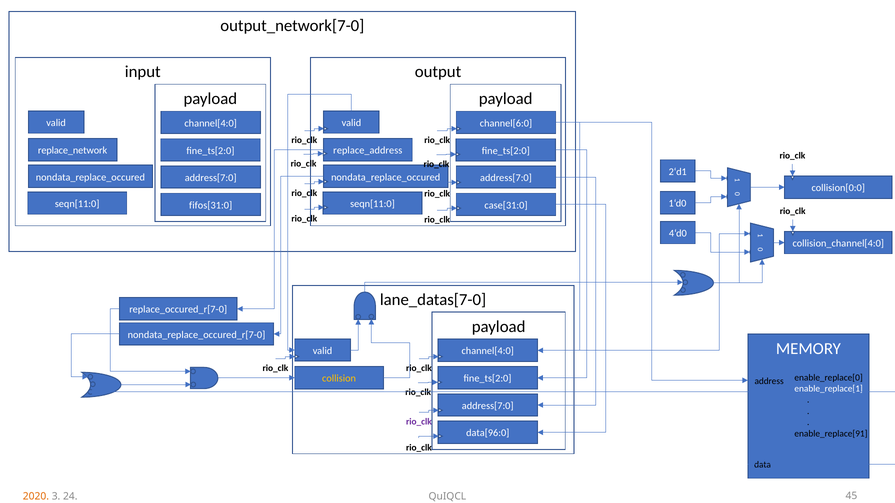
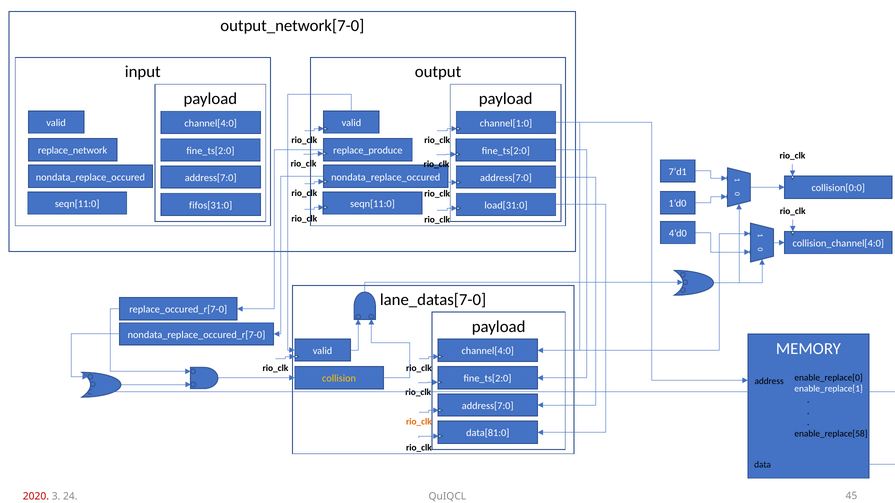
channel[6:0: channel[6:0 -> channel[1:0
replace_address: replace_address -> replace_produce
2‘d1: 2‘d1 -> 7‘d1
case[31:0: case[31:0 -> load[31:0
rio_clk at (419, 422) colour: purple -> orange
data[96:0: data[96:0 -> data[81:0
enable_replace[91: enable_replace[91 -> enable_replace[58
2020 colour: orange -> red
